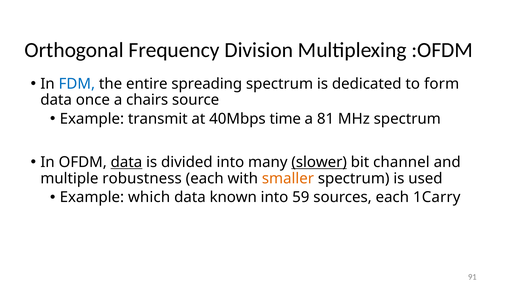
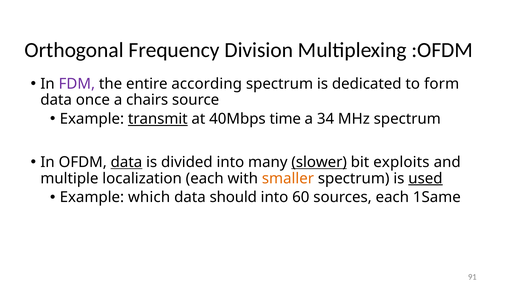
FDM colour: blue -> purple
spreading: spreading -> according
transmit underline: none -> present
81: 81 -> 34
channel: channel -> exploits
robustness: robustness -> localization
used underline: none -> present
known: known -> should
59: 59 -> 60
1Carry: 1Carry -> 1Same
